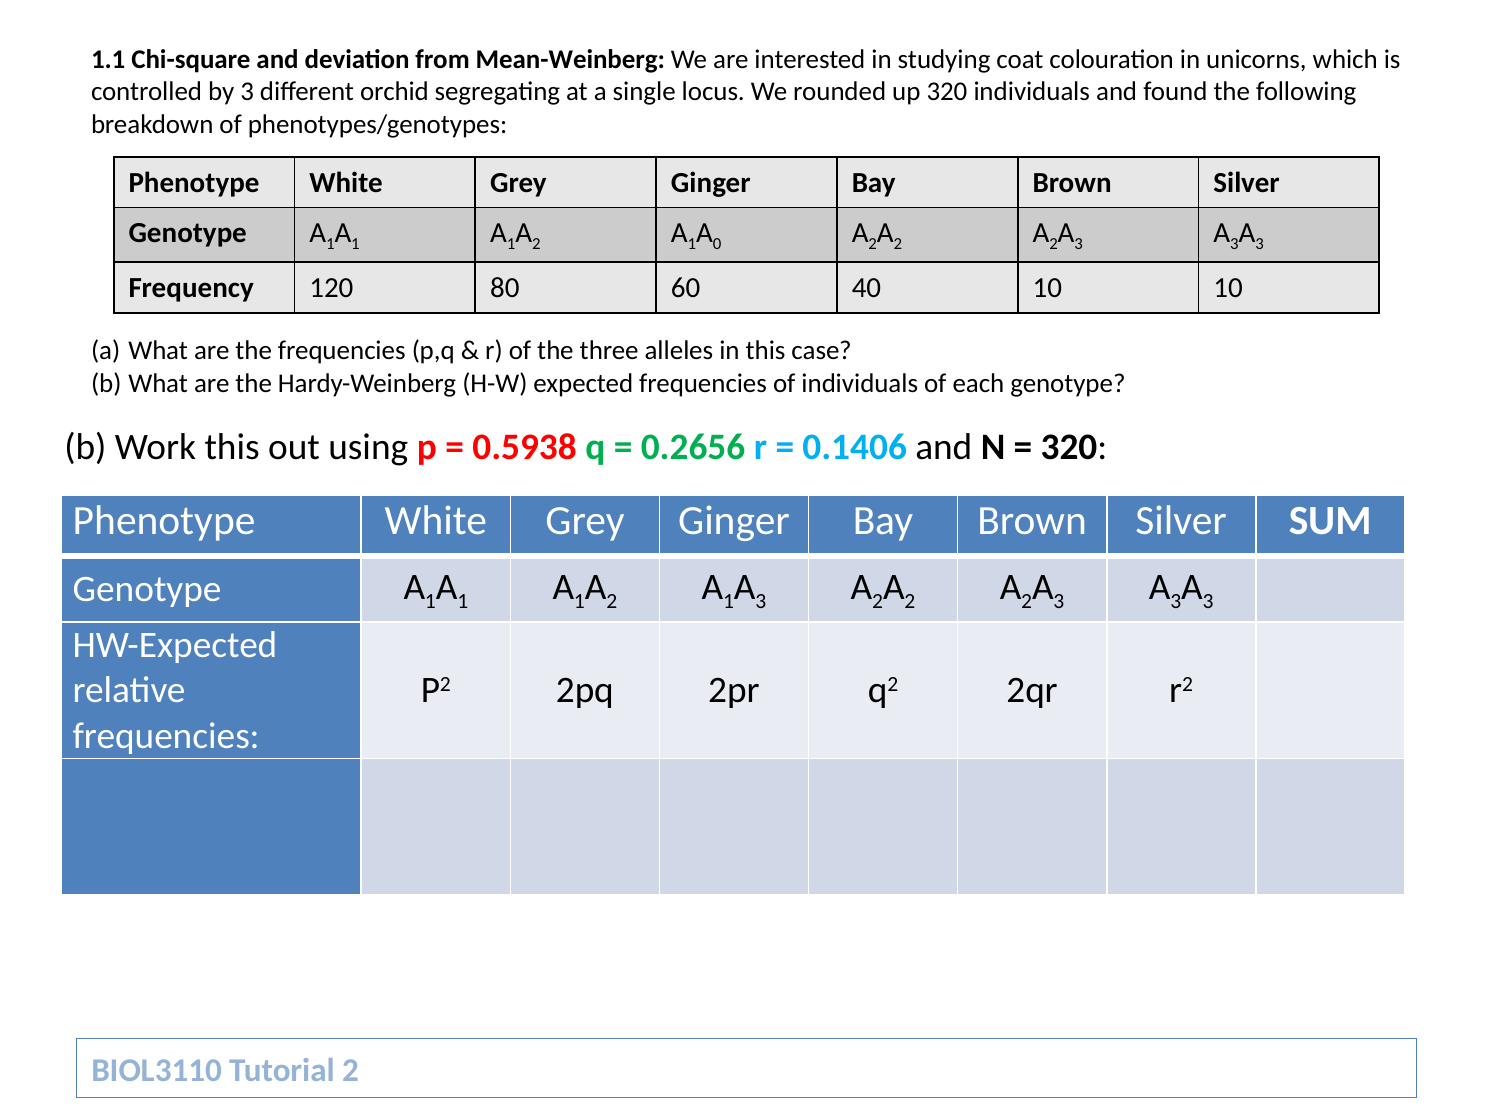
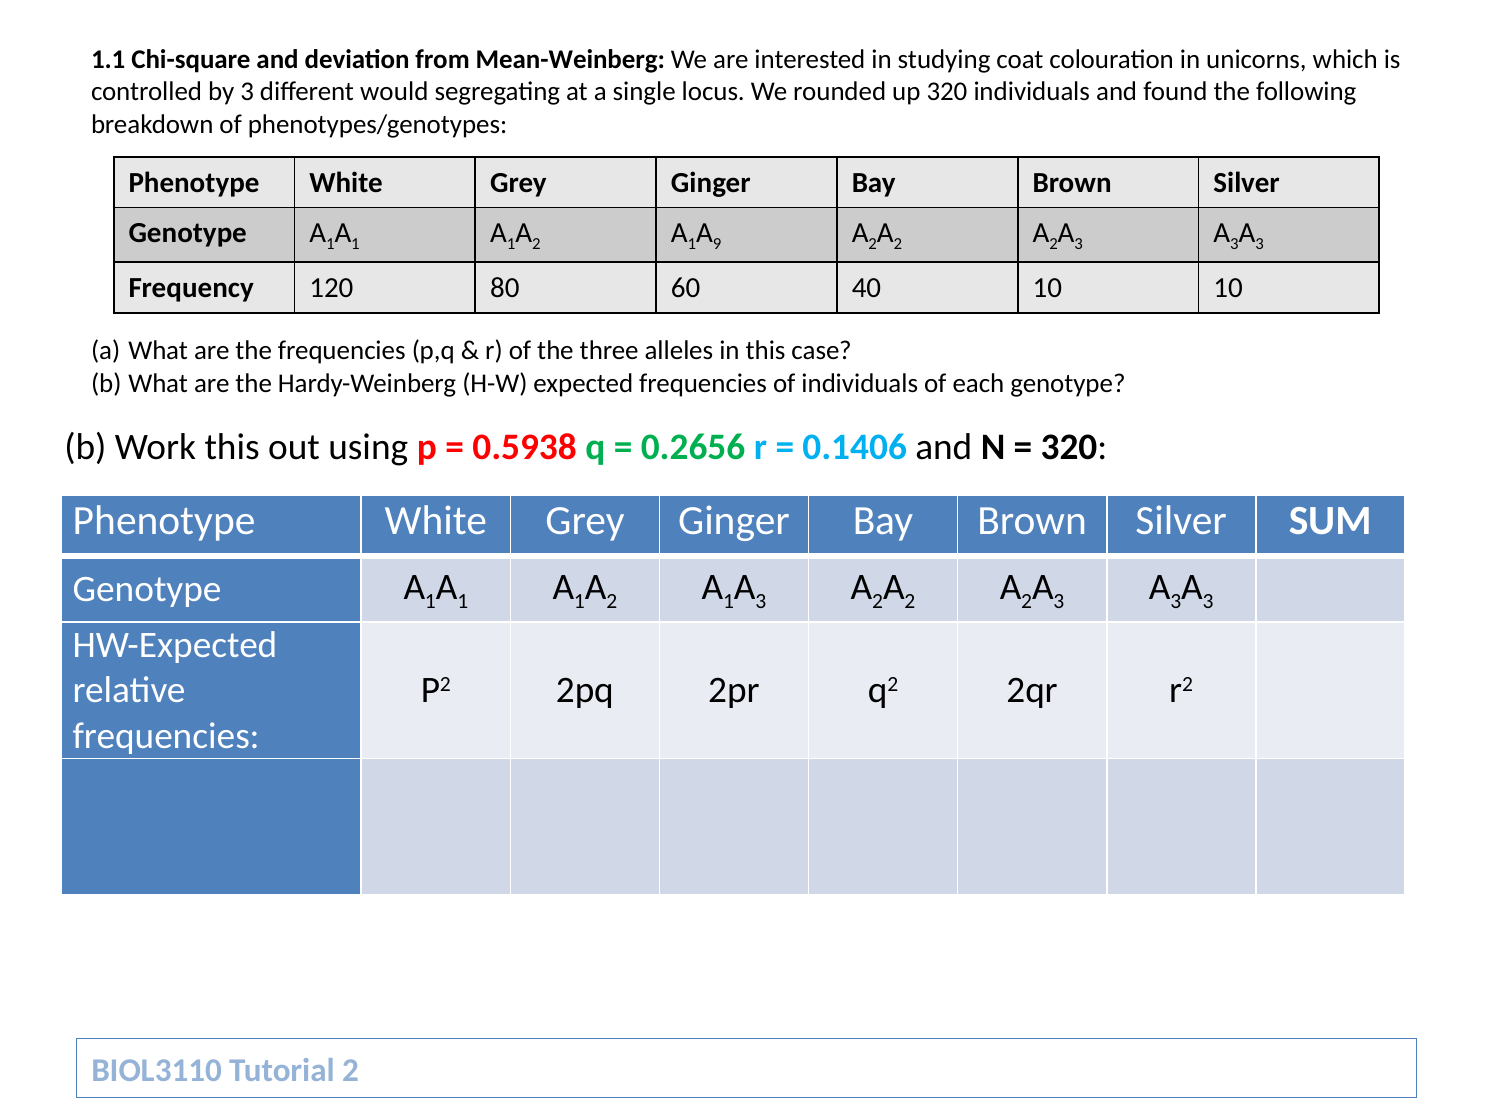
orchid: orchid -> would
0: 0 -> 9
